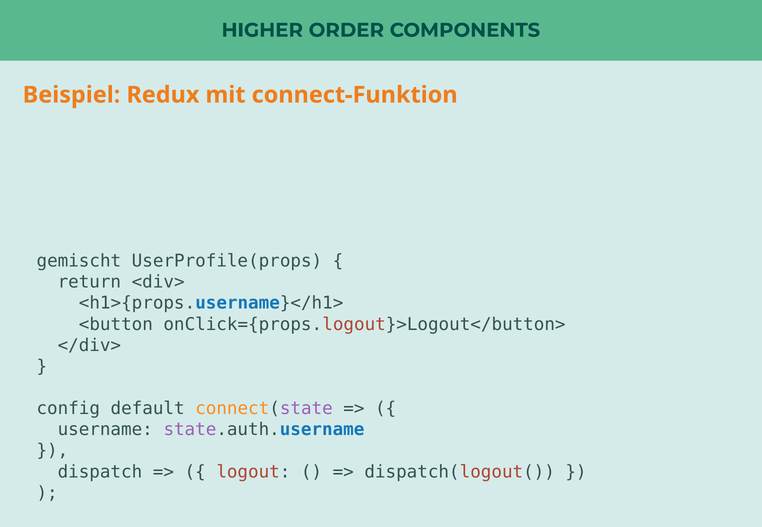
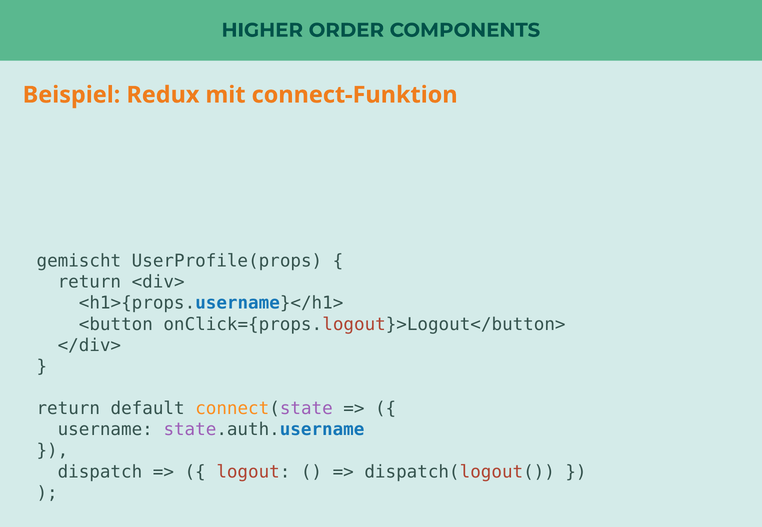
config at (68, 409): config -> return
